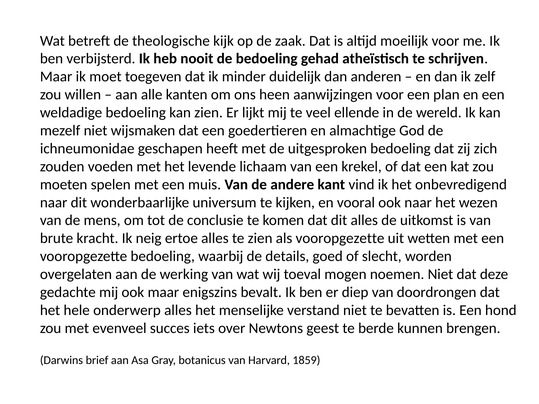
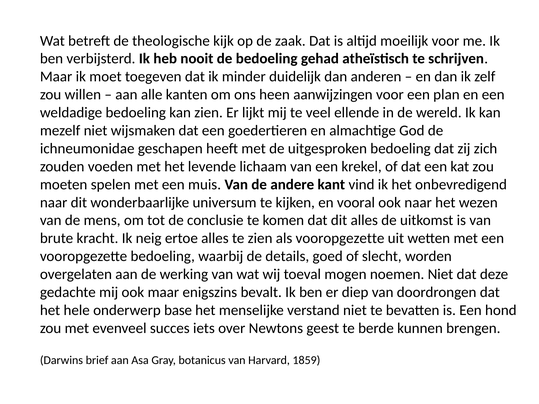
onderwerp alles: alles -> base
